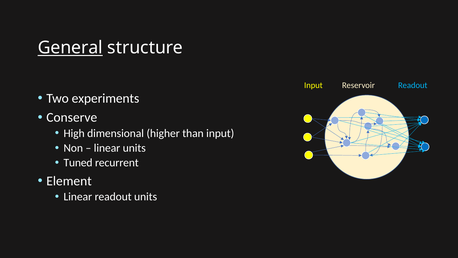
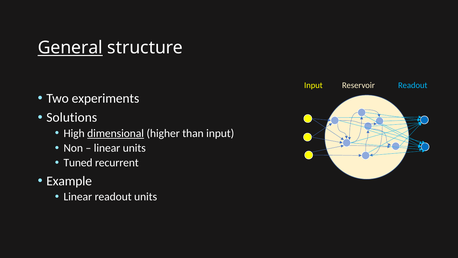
Conserve: Conserve -> Solutions
dimensional underline: none -> present
Element: Element -> Example
